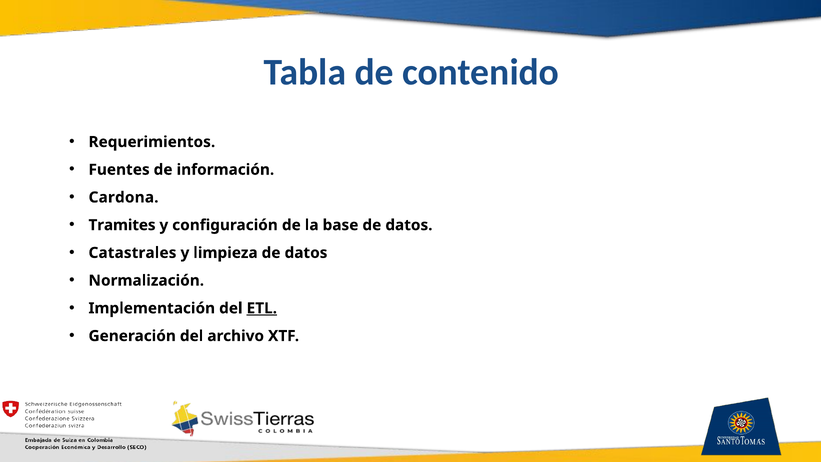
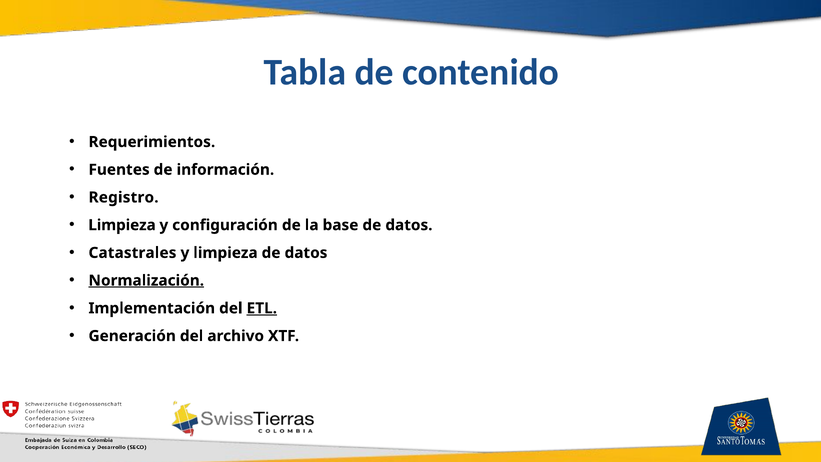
Cardona: Cardona -> Registro
Tramites at (122, 225): Tramites -> Limpieza
Normalización underline: none -> present
